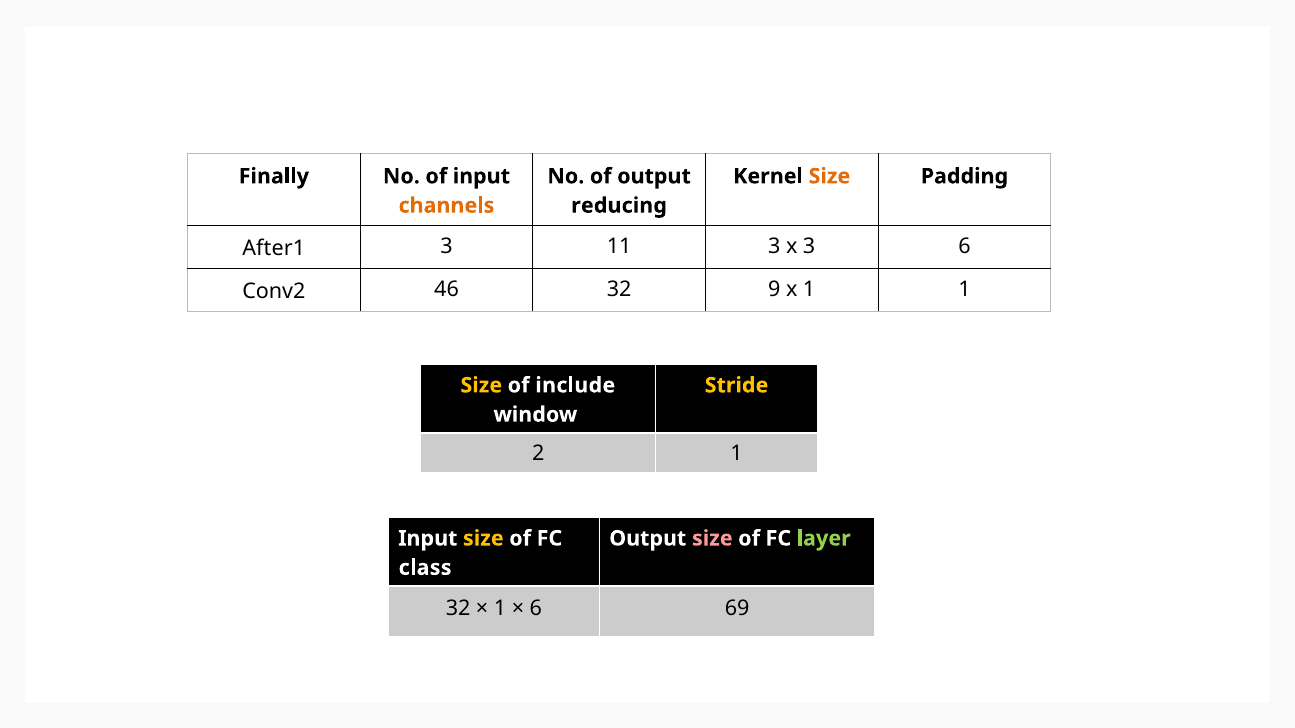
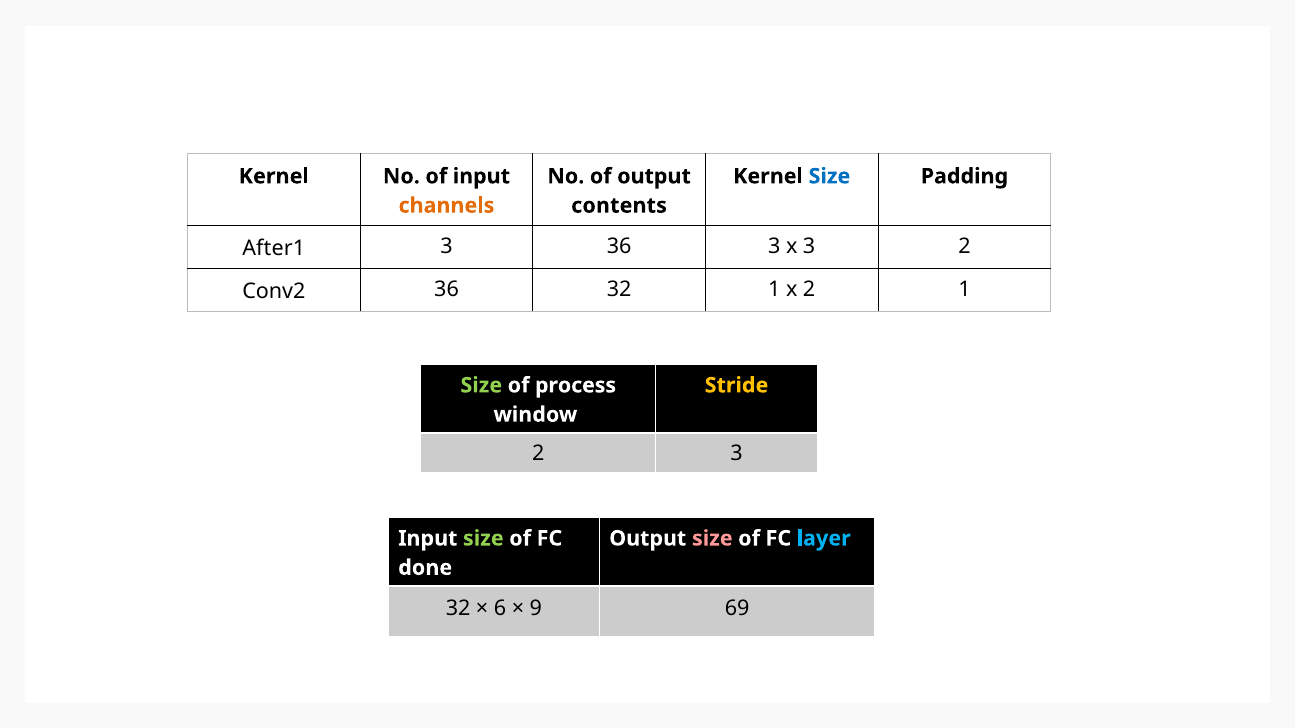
Finally at (274, 176): Finally -> Kernel
Size at (829, 176) colour: orange -> blue
reducing: reducing -> contents
3 11: 11 -> 36
3 6: 6 -> 2
Conv2 46: 46 -> 36
32 9: 9 -> 1
x 1: 1 -> 2
Size at (481, 386) colour: yellow -> light green
include: include -> process
2 1: 1 -> 3
size at (483, 539) colour: yellow -> light green
layer colour: light green -> light blue
class: class -> done
1 at (500, 609): 1 -> 6
6 at (536, 609): 6 -> 9
